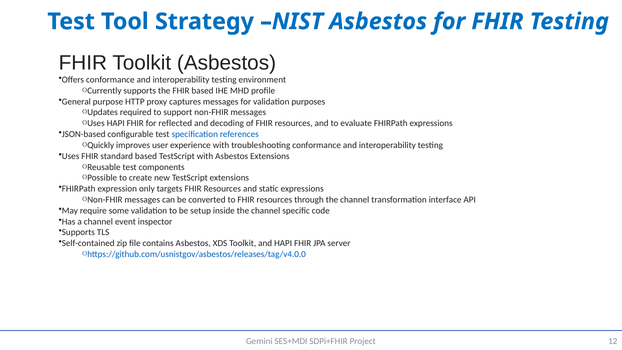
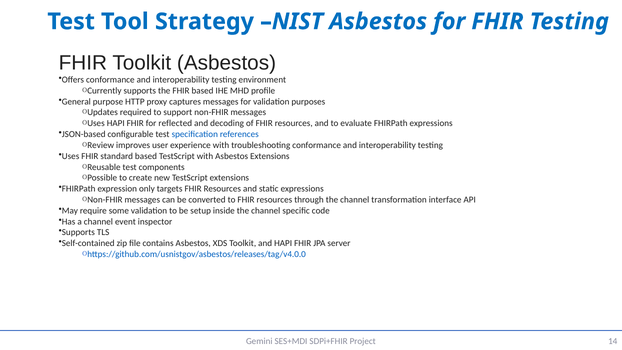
Quickly: Quickly -> Review
12: 12 -> 14
